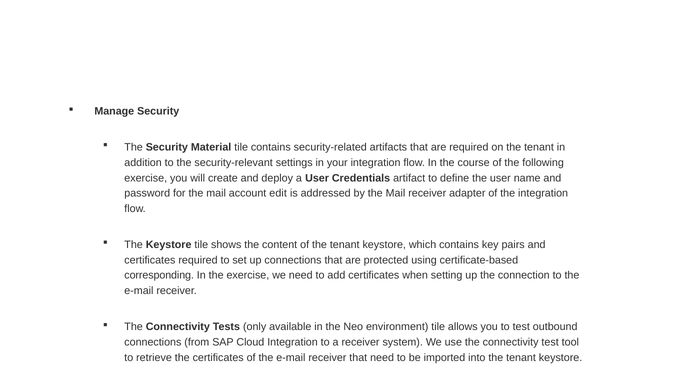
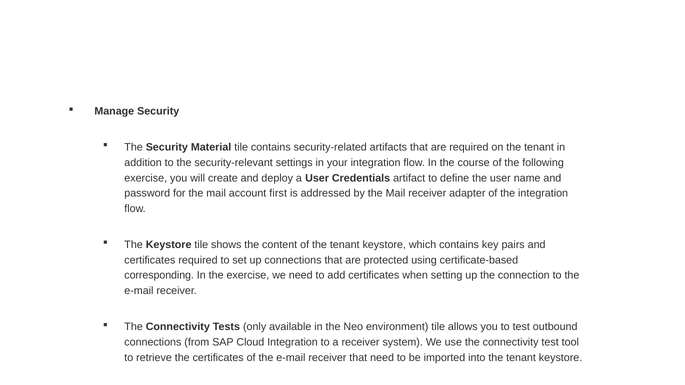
edit: edit -> first
